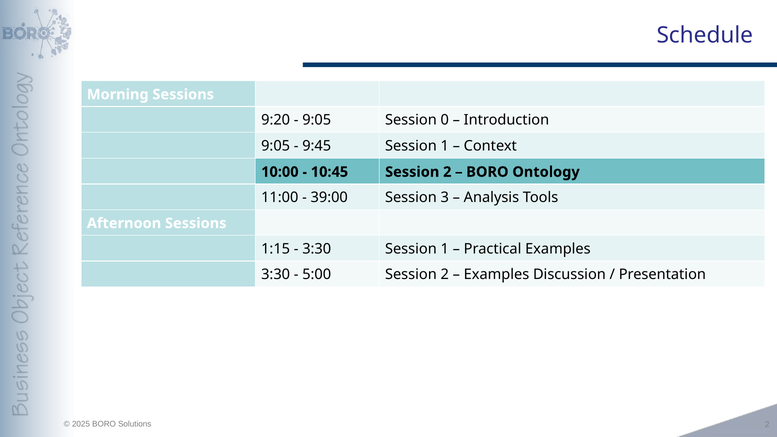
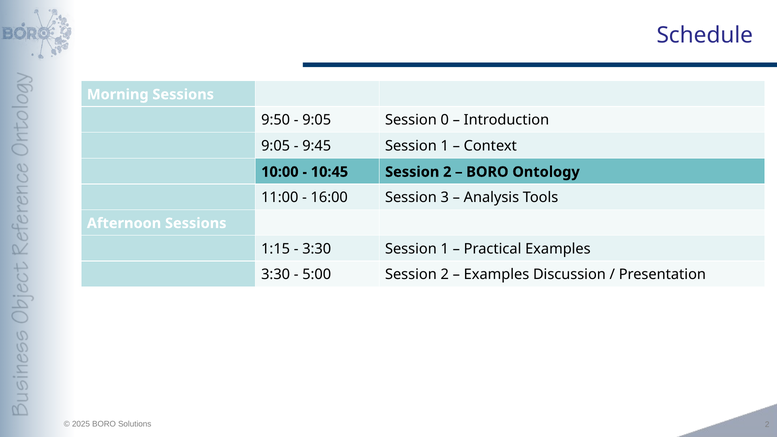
9:20: 9:20 -> 9:50
39:00: 39:00 -> 16:00
